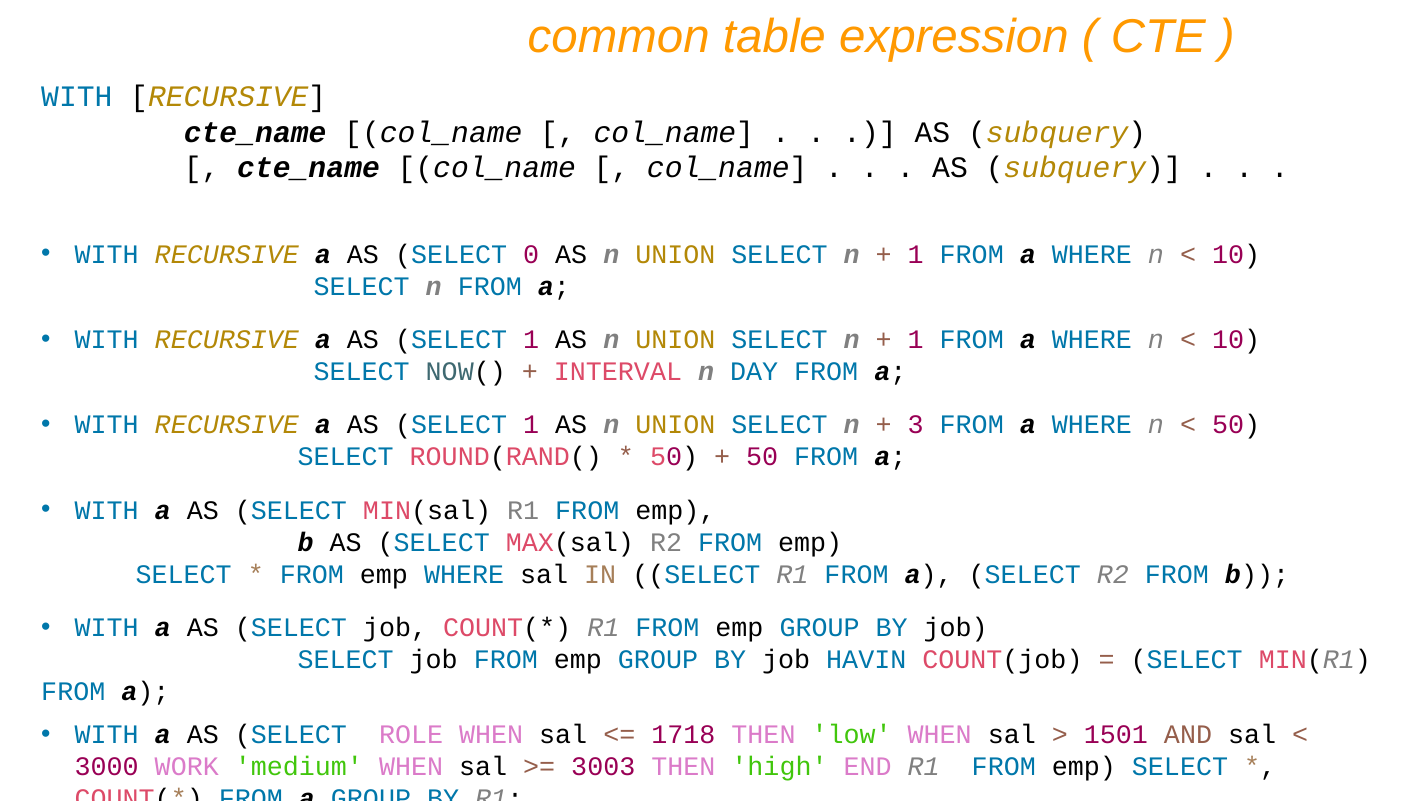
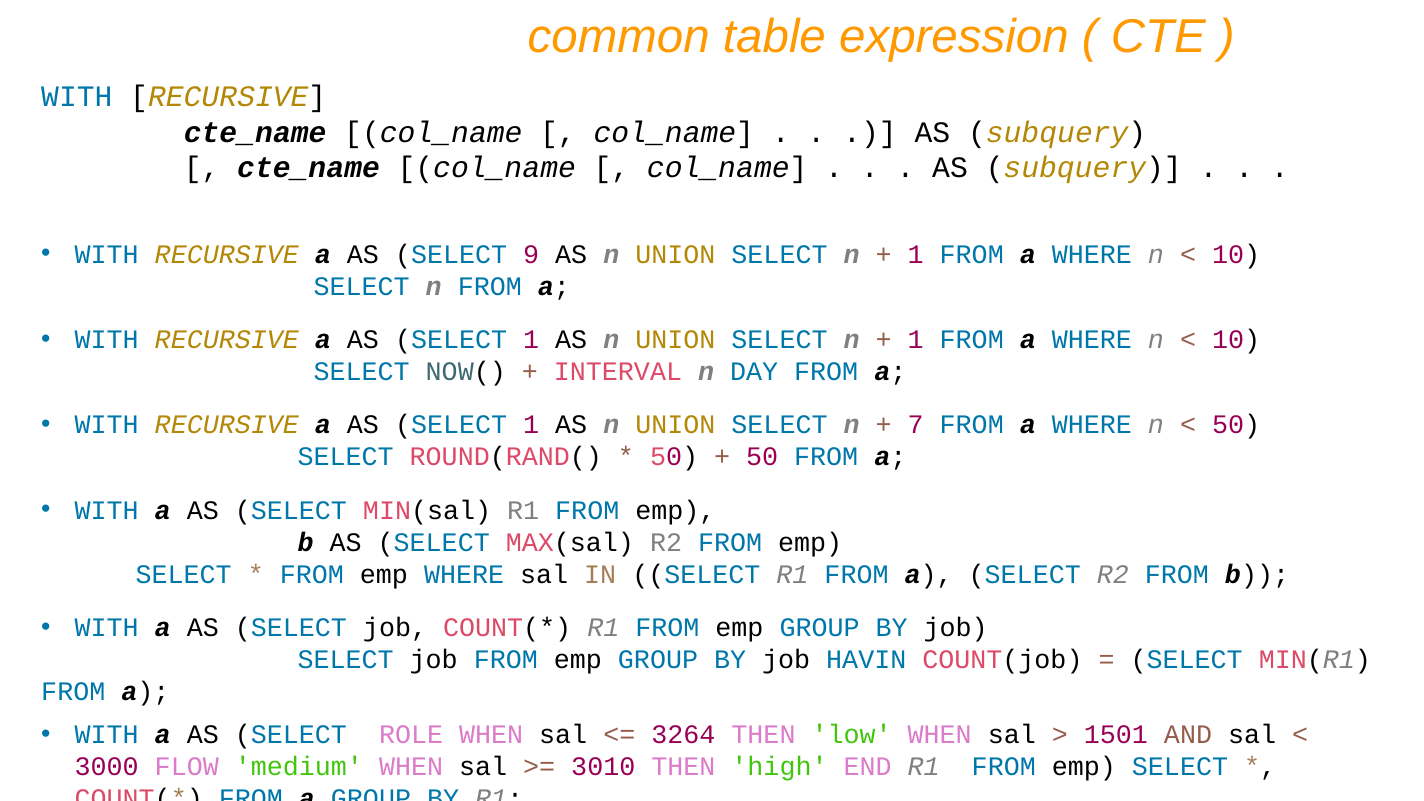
0: 0 -> 9
3: 3 -> 7
1718: 1718 -> 3264
WORK: WORK -> FLOW
3003: 3003 -> 3010
